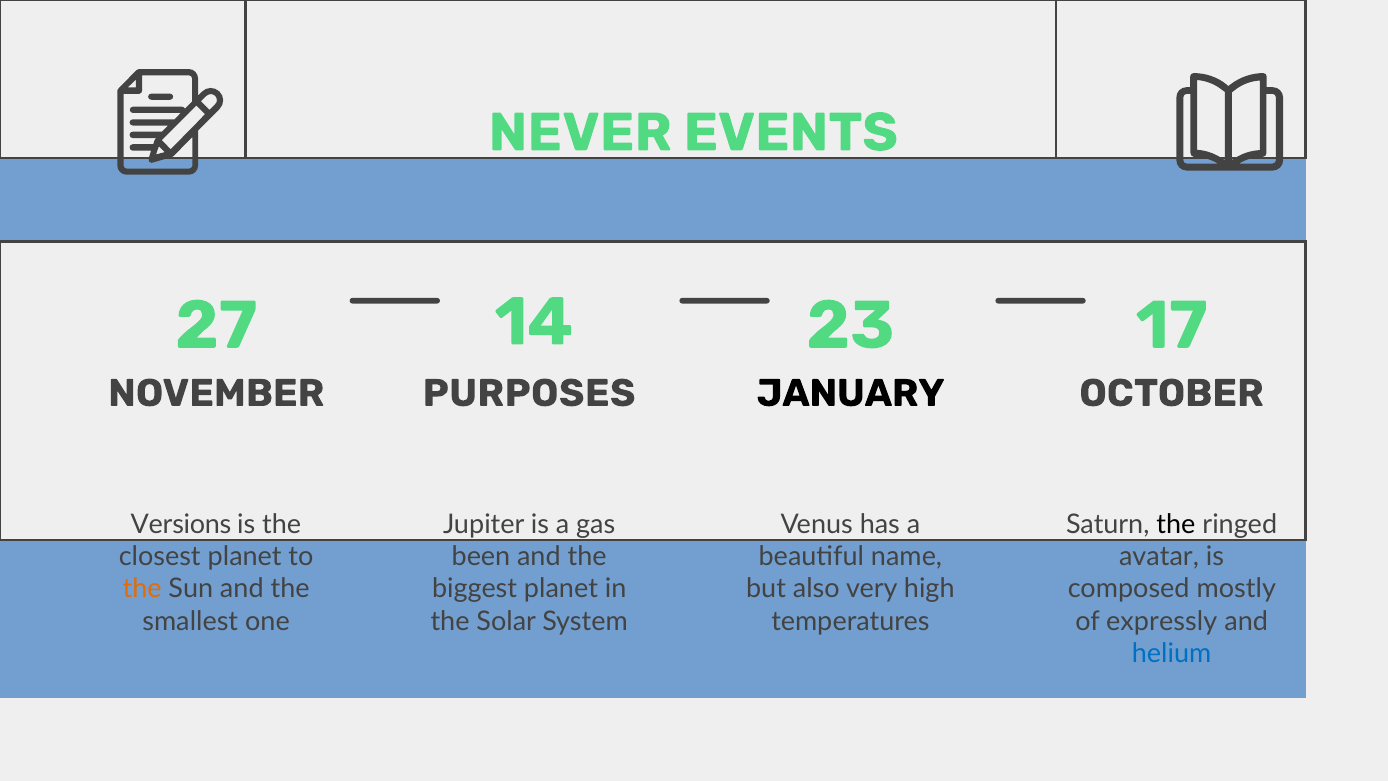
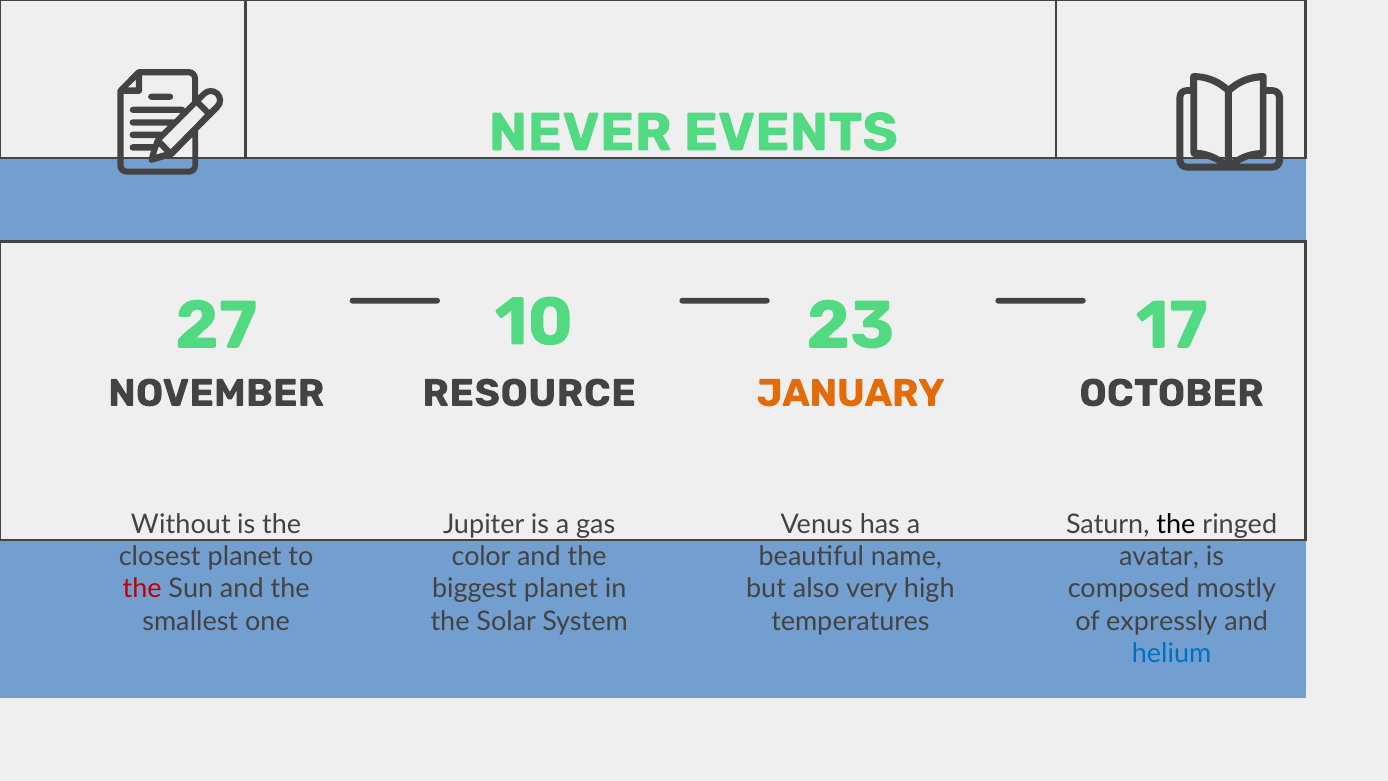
14: 14 -> 10
PURPOSES: PURPOSES -> RESOURCE
JANUARY colour: black -> orange
Versions: Versions -> Without
been: been -> color
the at (142, 589) colour: orange -> red
